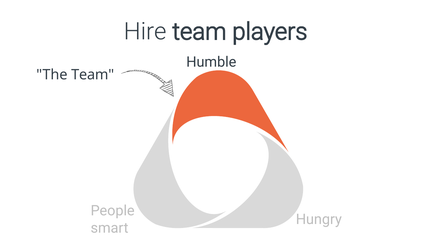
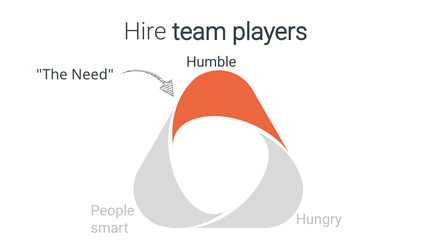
The Team: Team -> Need
